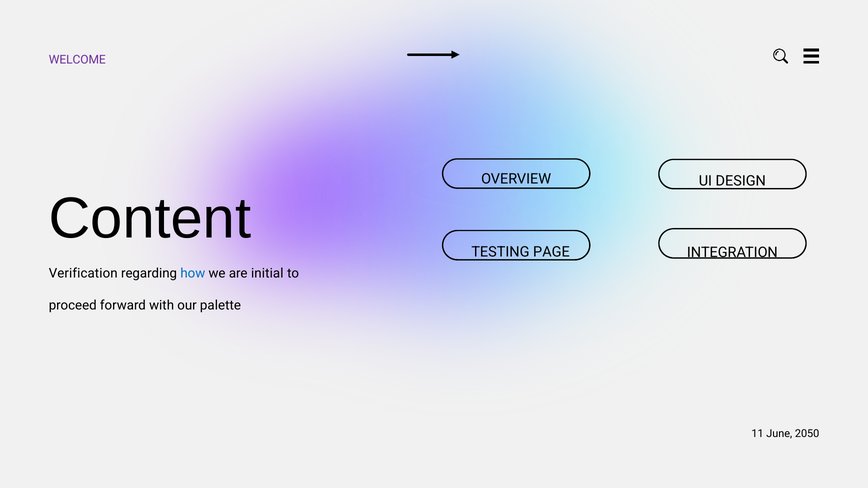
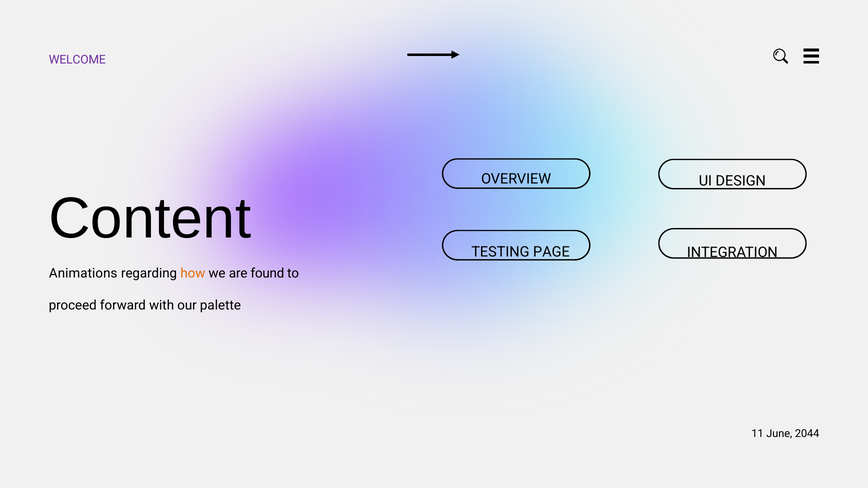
Verification: Verification -> Animations
how colour: blue -> orange
initial: initial -> found
2050: 2050 -> 2044
